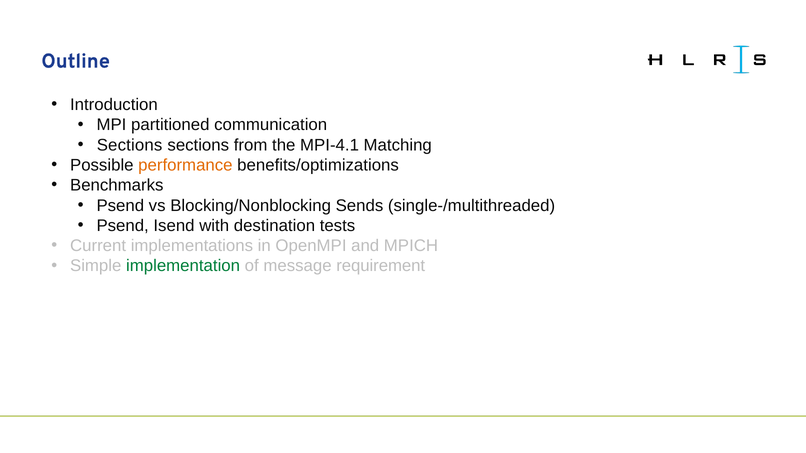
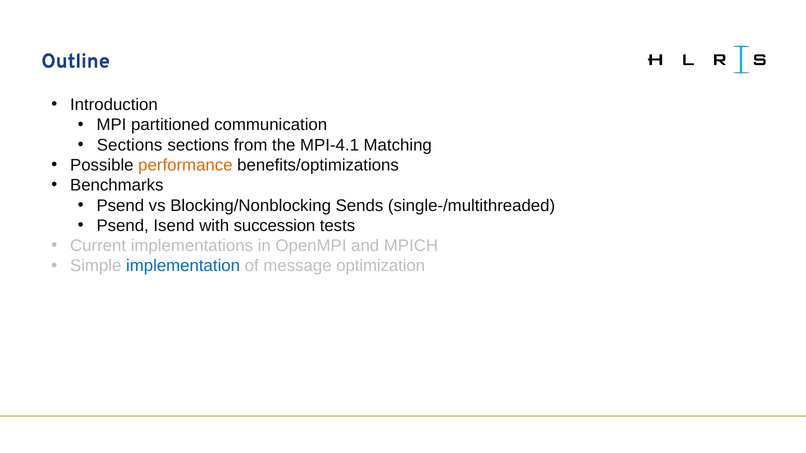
destination: destination -> succession
implementation colour: green -> blue
requirement: requirement -> optimization
